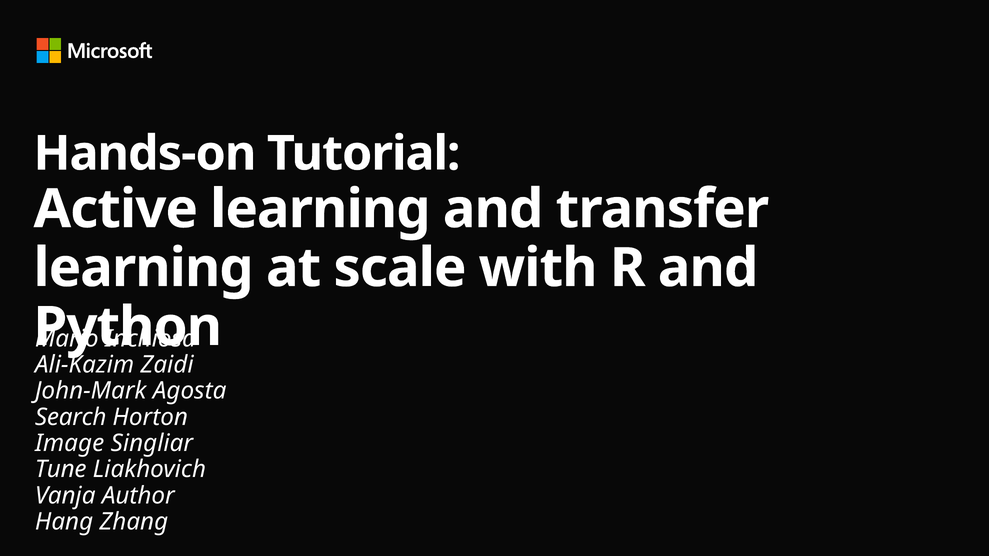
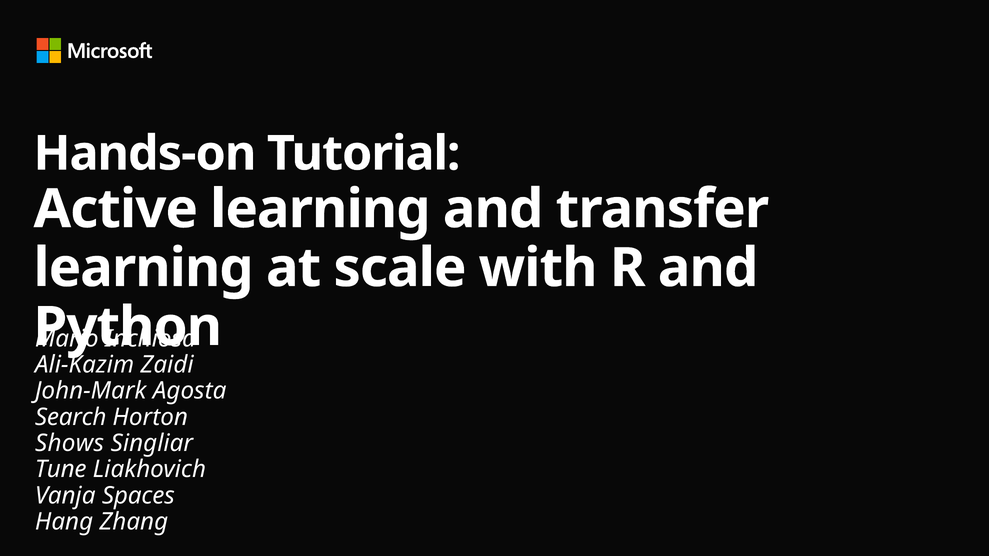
Image: Image -> Shows
Author: Author -> Spaces
